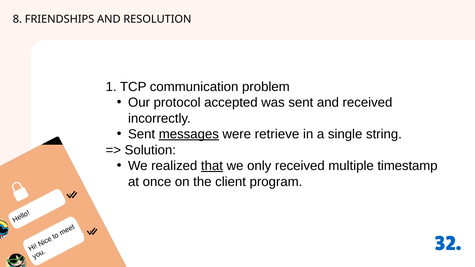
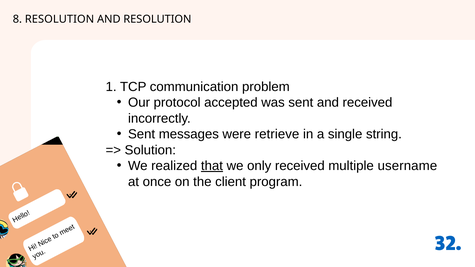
8 FRIENDSHIPS: FRIENDSHIPS -> RESOLUTION
messages underline: present -> none
timestamp: timestamp -> username
